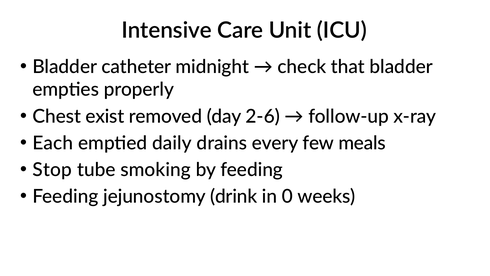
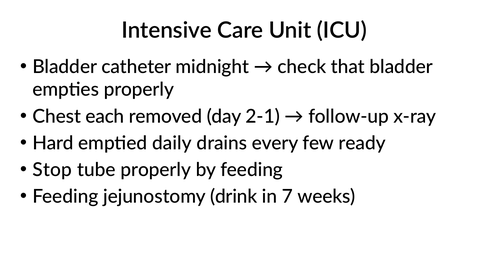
exist: exist -> each
2-6: 2-6 -> 2-1
Each: Each -> Hard
meals: meals -> ready
tube smoking: smoking -> properly
0: 0 -> 7
